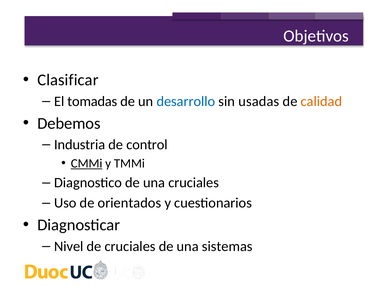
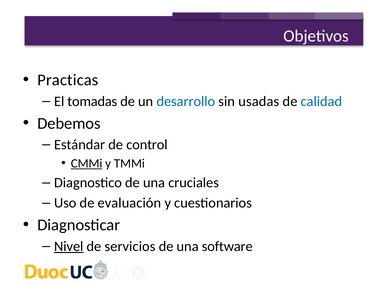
Clasificar: Clasificar -> Practicas
calidad colour: orange -> blue
Industria: Industria -> Estándar
orientados: orientados -> evaluación
Nivel underline: none -> present
de cruciales: cruciales -> servicios
sistemas: sistemas -> software
